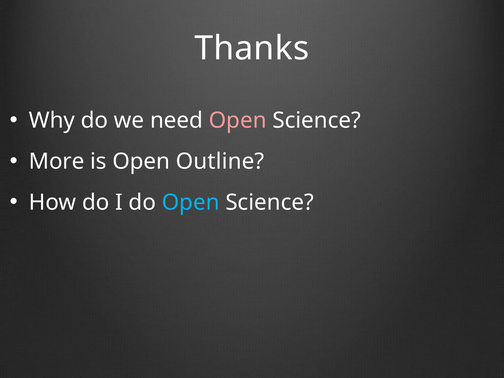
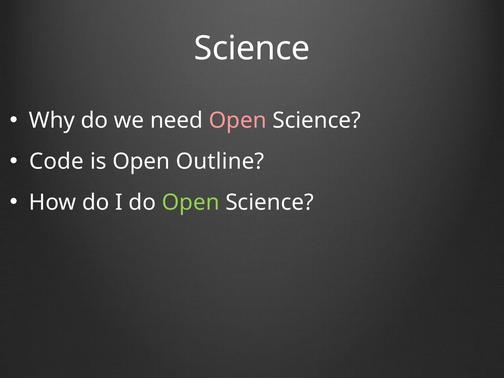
Thanks at (252, 48): Thanks -> Science
More: More -> Code
Open at (191, 202) colour: light blue -> light green
